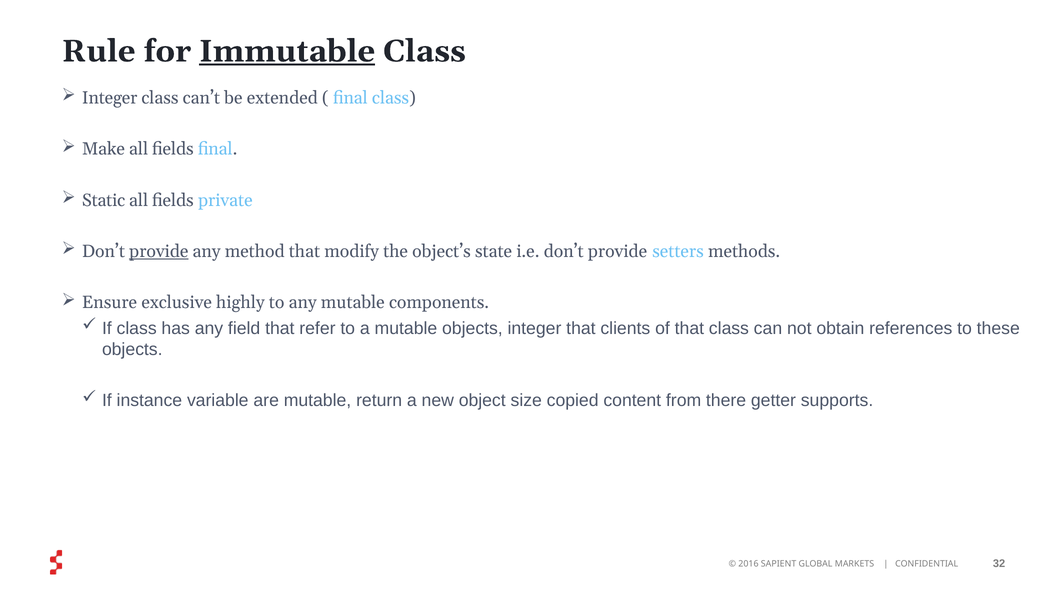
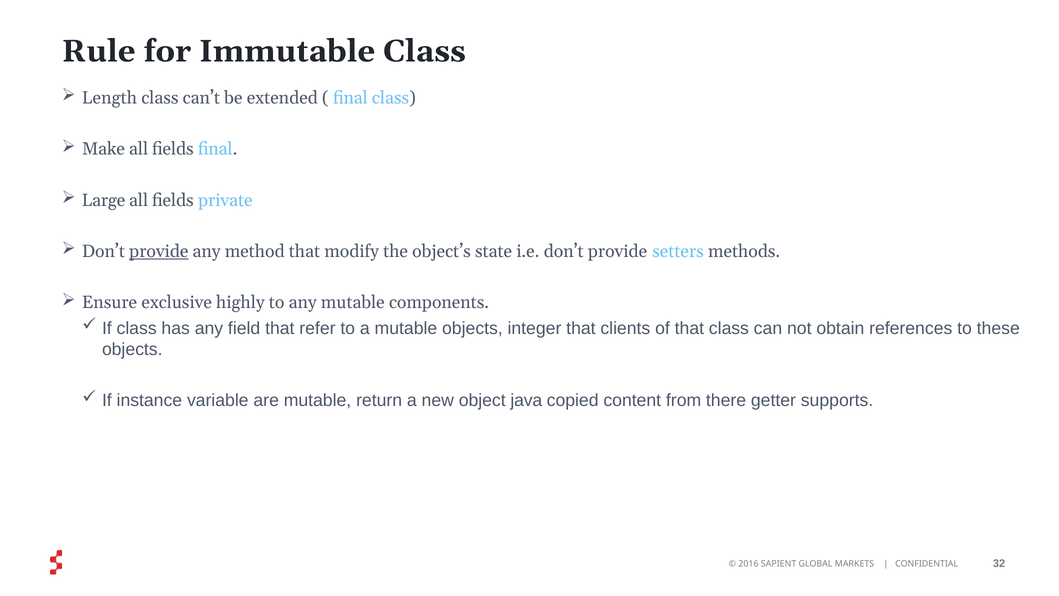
Immutable underline: present -> none
Integer at (110, 98): Integer -> Length
Static: Static -> Large
size: size -> java
